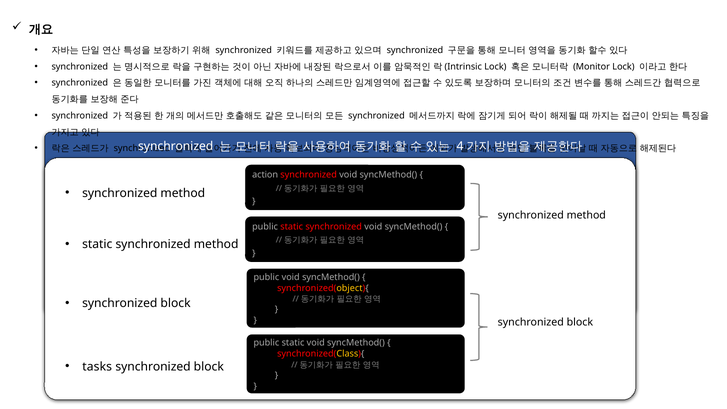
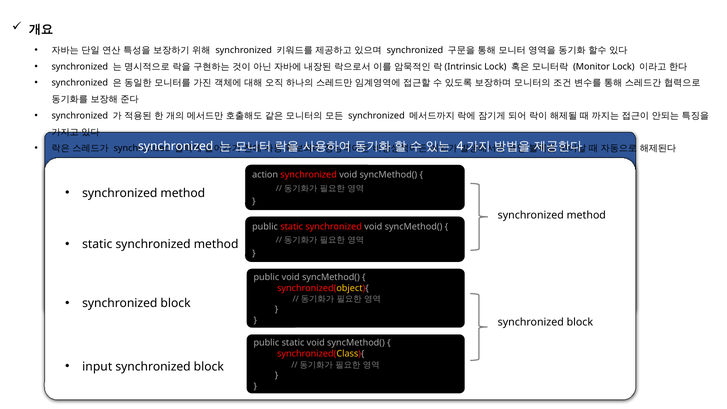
tasks: tasks -> input
